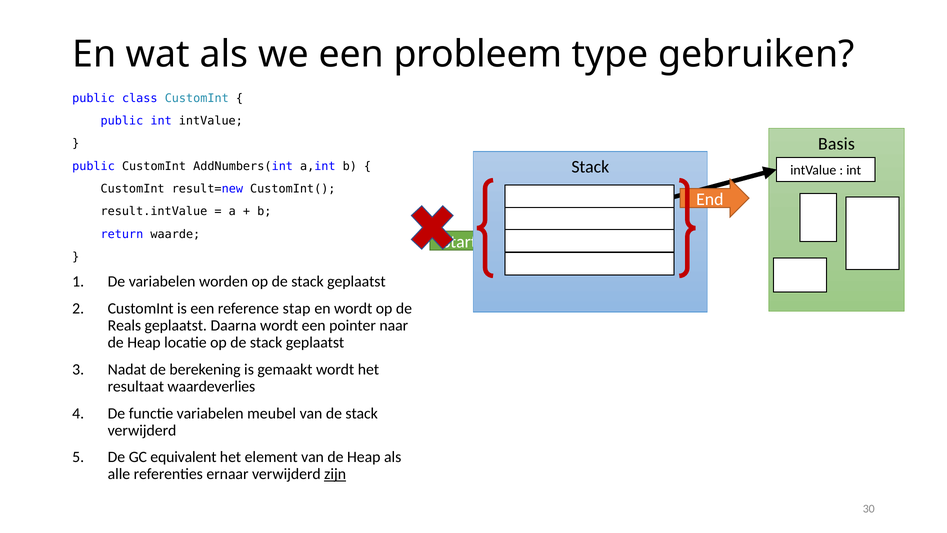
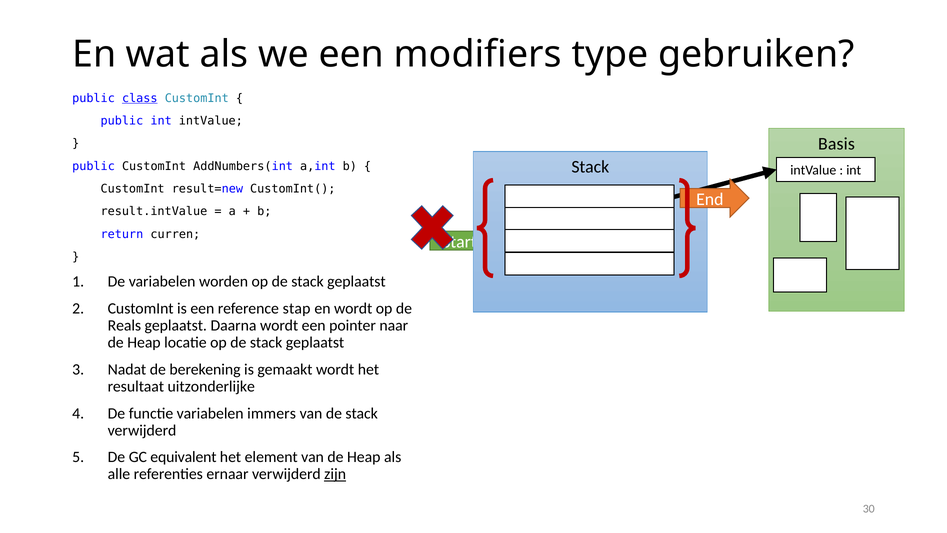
probleem: probleem -> modifiers
class underline: none -> present
waarde: waarde -> curren
waardeverlies: waardeverlies -> uitzonderlijke
meubel: meubel -> immers
